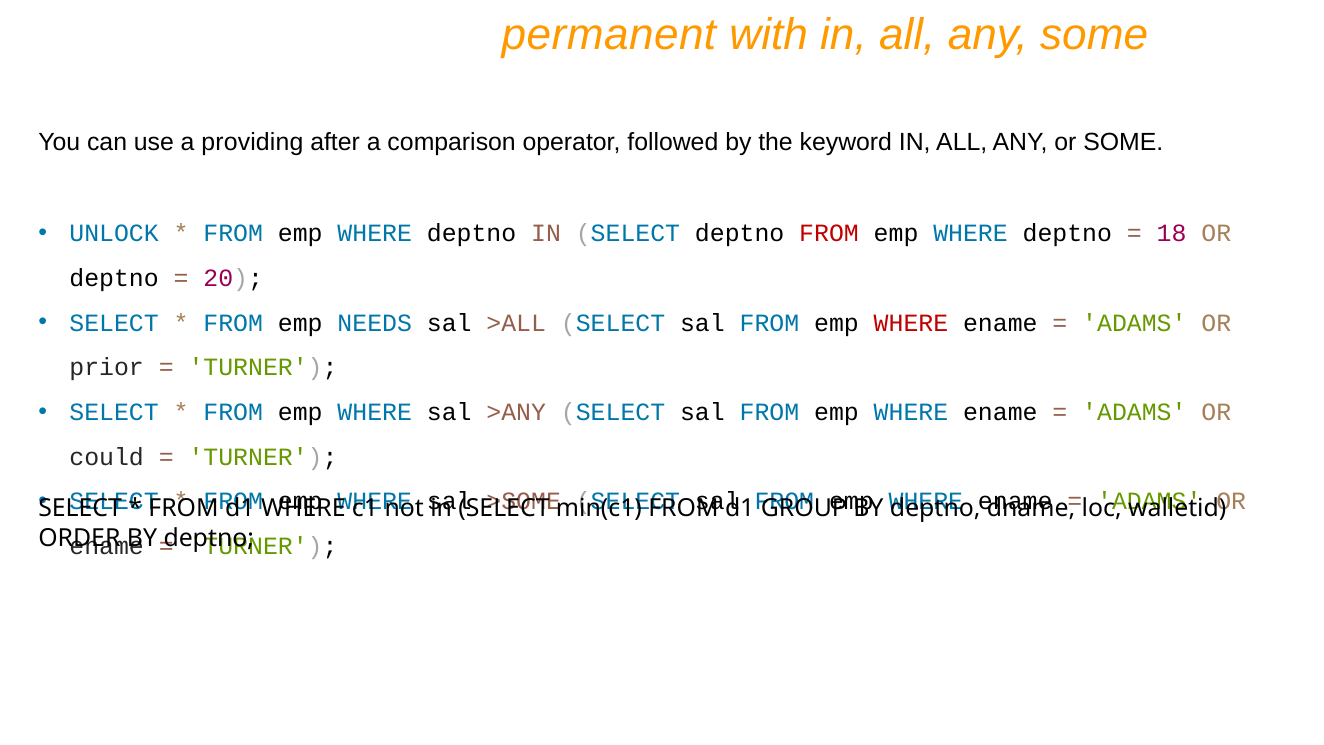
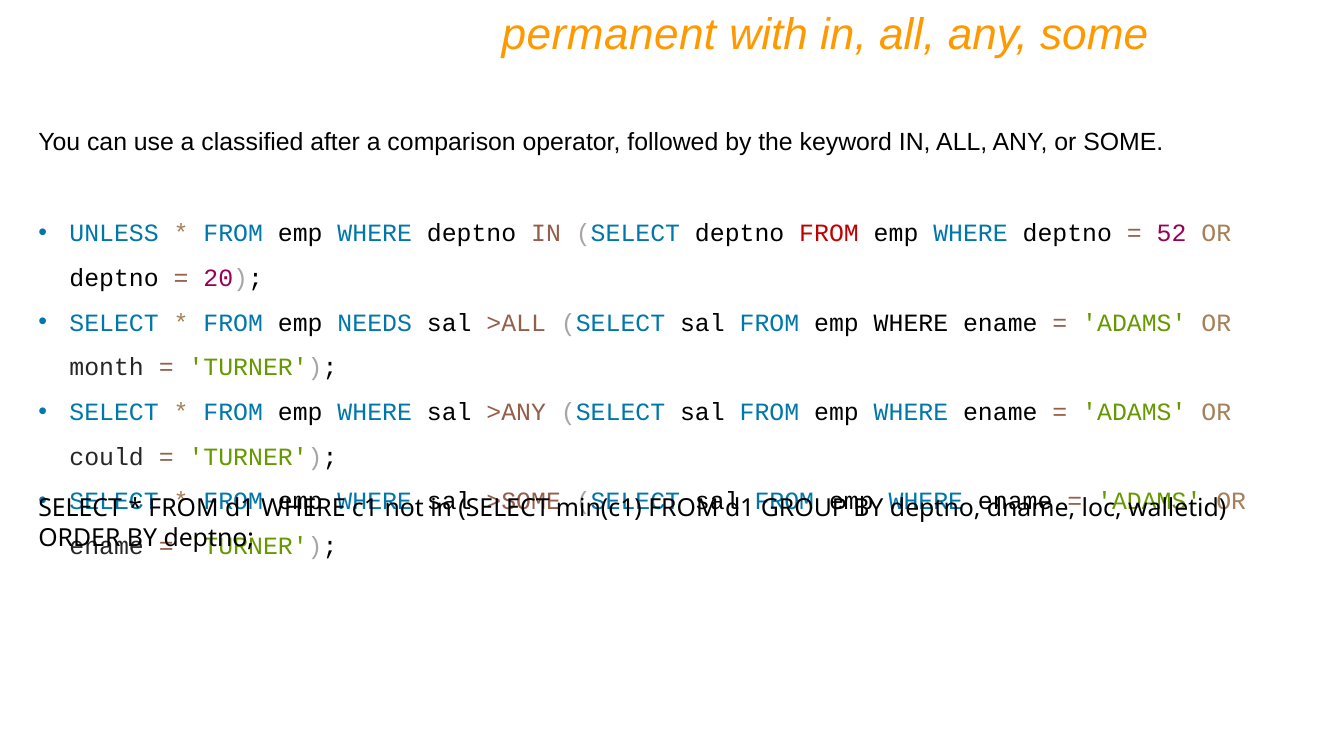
providing: providing -> classified
UNLOCK: UNLOCK -> UNLESS
18: 18 -> 52
WHERE at (911, 323) colour: red -> black
prior: prior -> month
